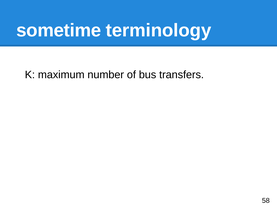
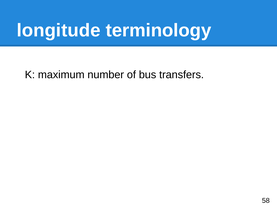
sometime: sometime -> longitude
